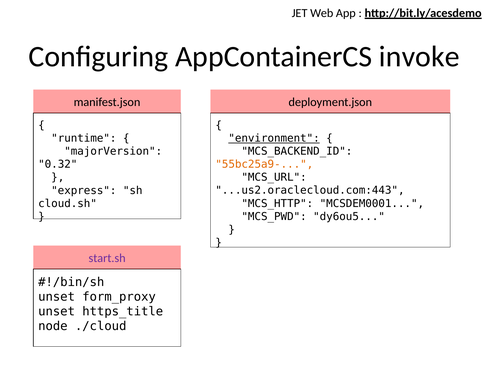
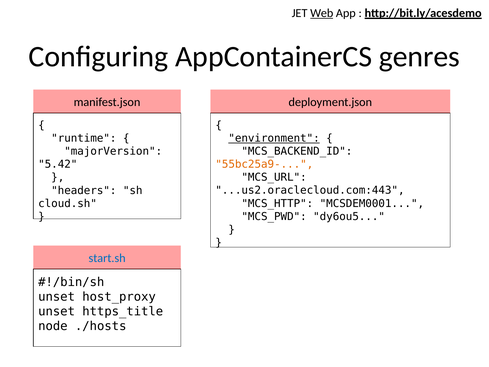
Web underline: none -> present
invoke: invoke -> genres
0.32: 0.32 -> 5.42
express: express -> headers
start.sh colour: purple -> blue
form_proxy: form_proxy -> host_proxy
./cloud: ./cloud -> ./hosts
